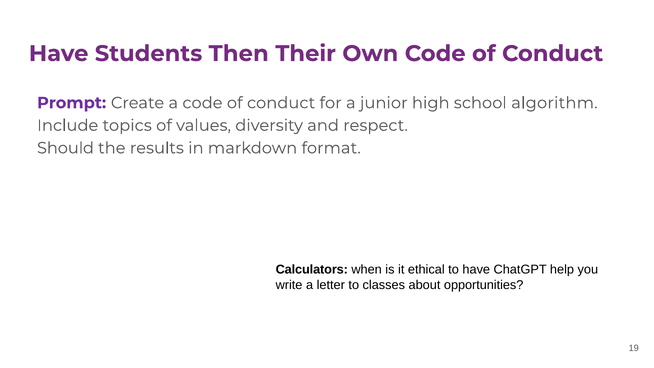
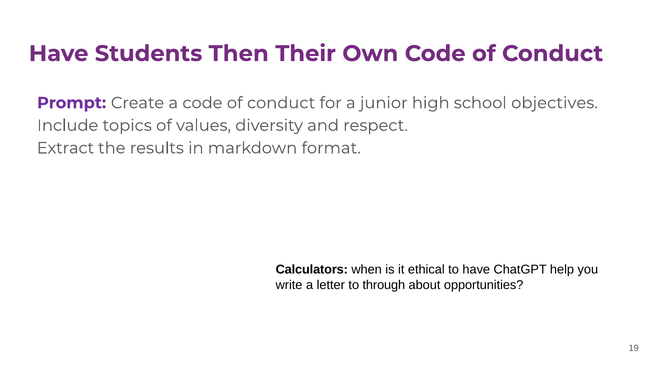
algorithm: algorithm -> objectives
Should: Should -> Extract
classes: classes -> through
